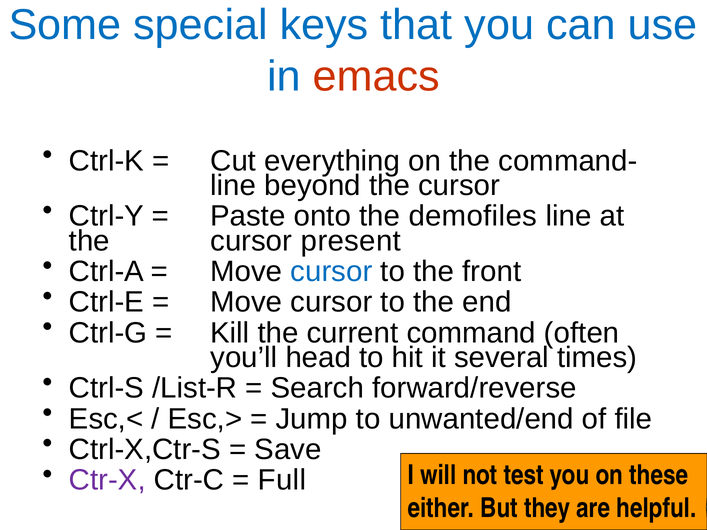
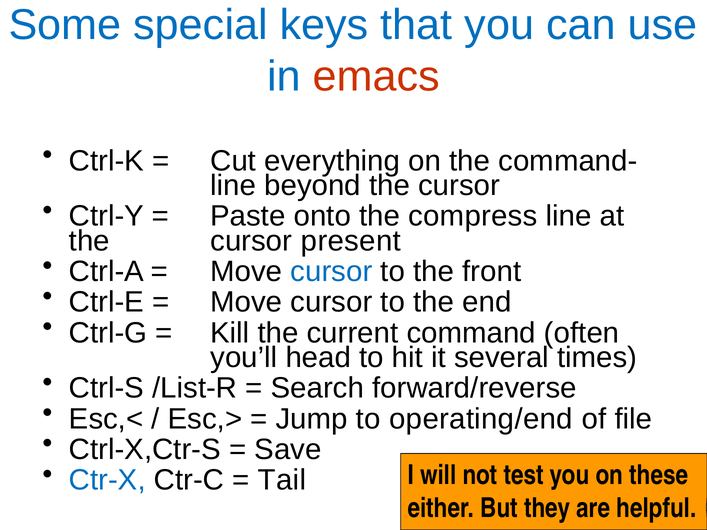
demofiles: demofiles -> compress
unwanted/end: unwanted/end -> operating/end
Ctr-X colour: purple -> blue
Full: Full -> Tail
